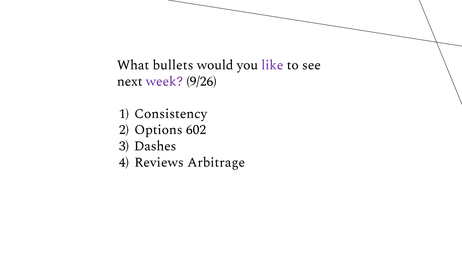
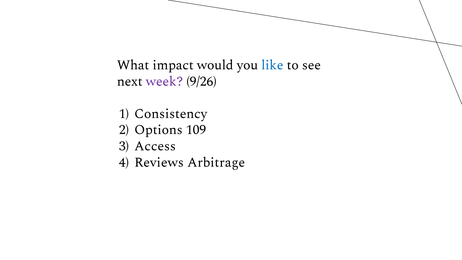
bullets: bullets -> impact
like colour: purple -> blue
602: 602 -> 109
Dashes: Dashes -> Access
